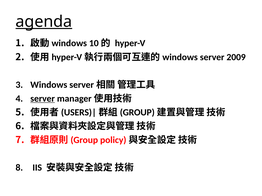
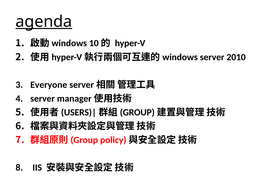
2009: 2009 -> 2010
Windows: Windows -> Everyone
server at (43, 99) underline: present -> none
